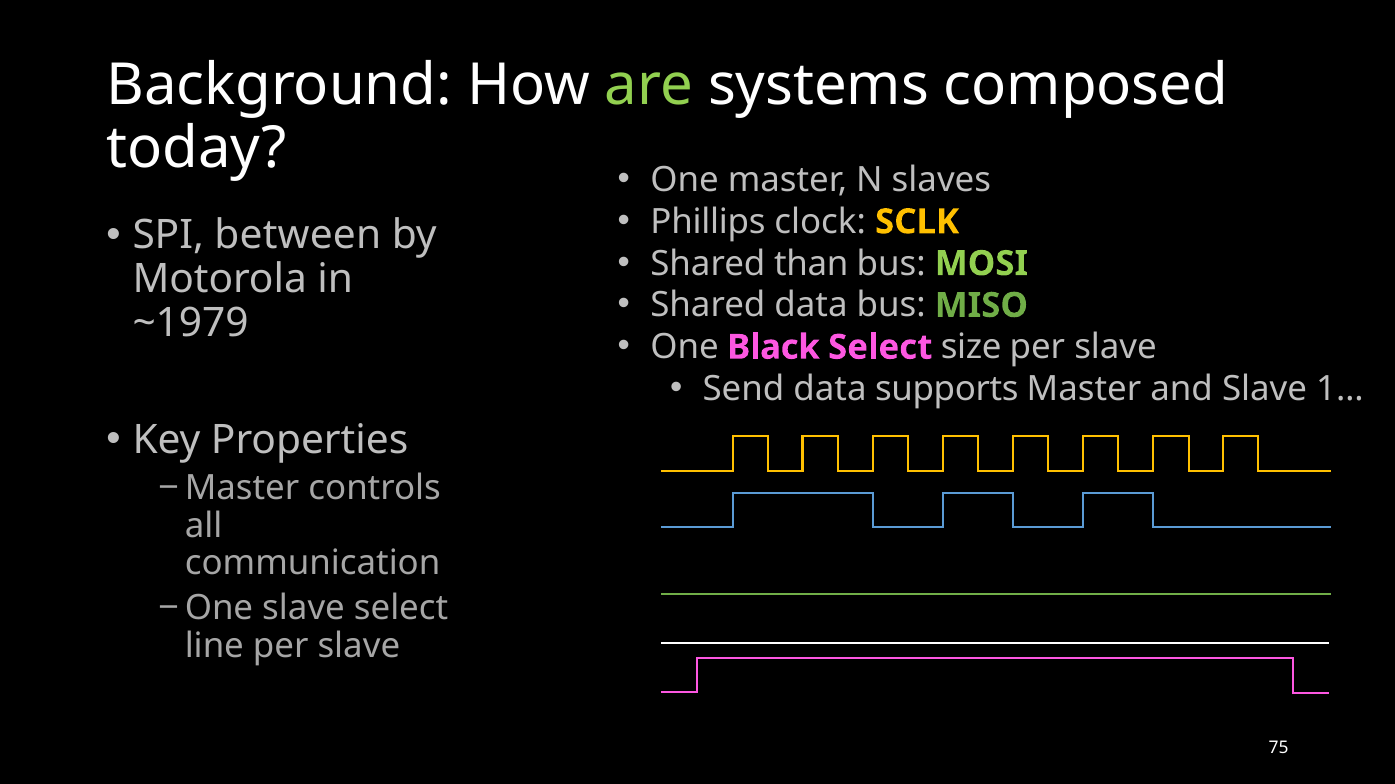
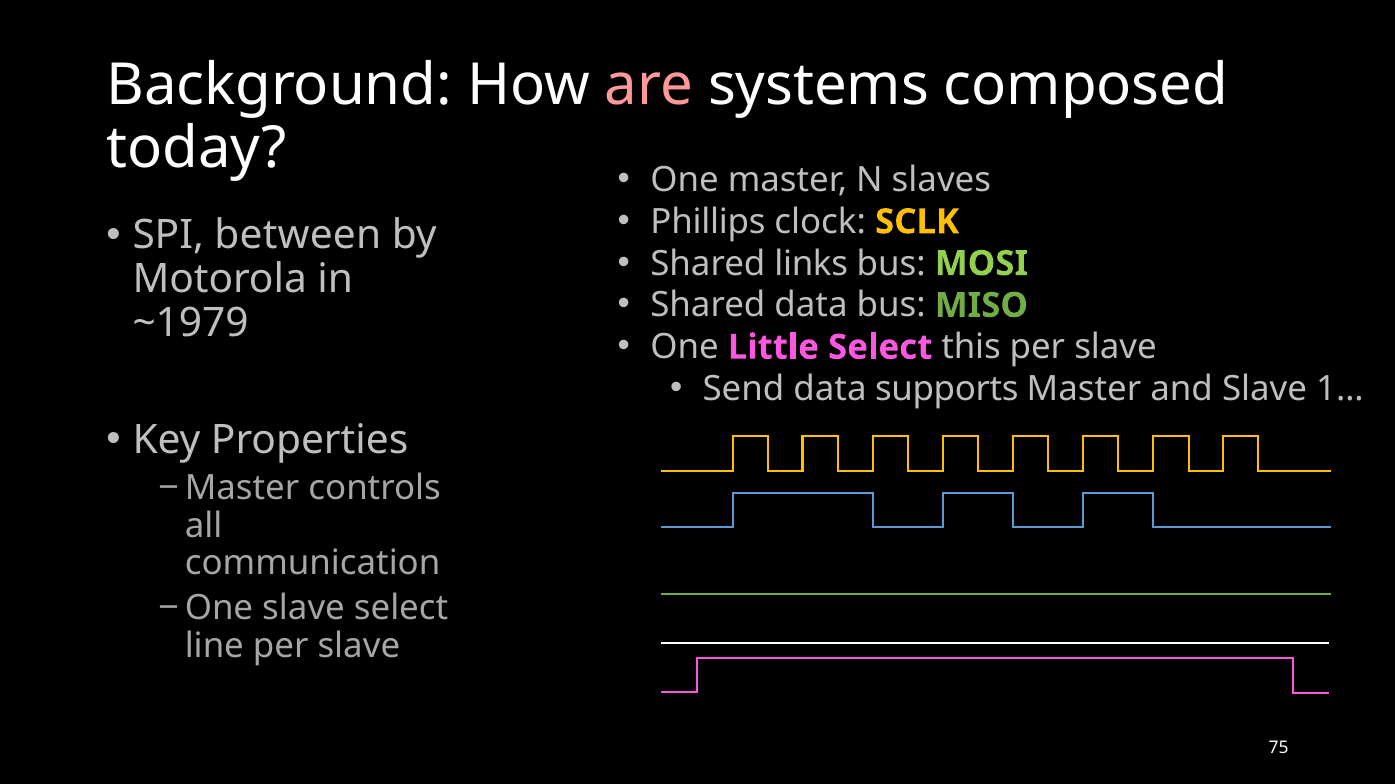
are colour: light green -> pink
than: than -> links
Black: Black -> Little
size: size -> this
